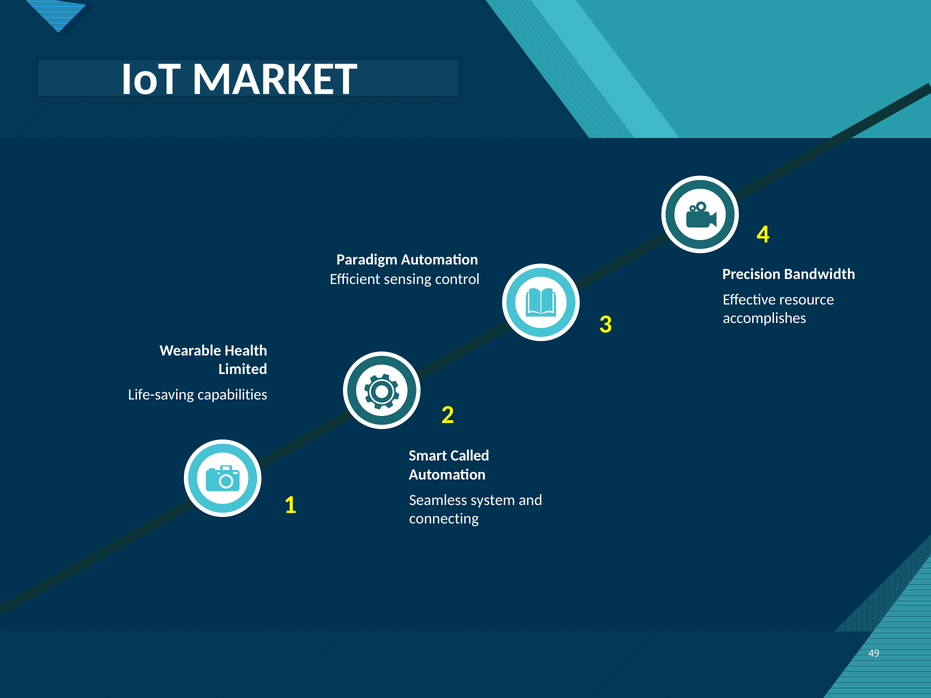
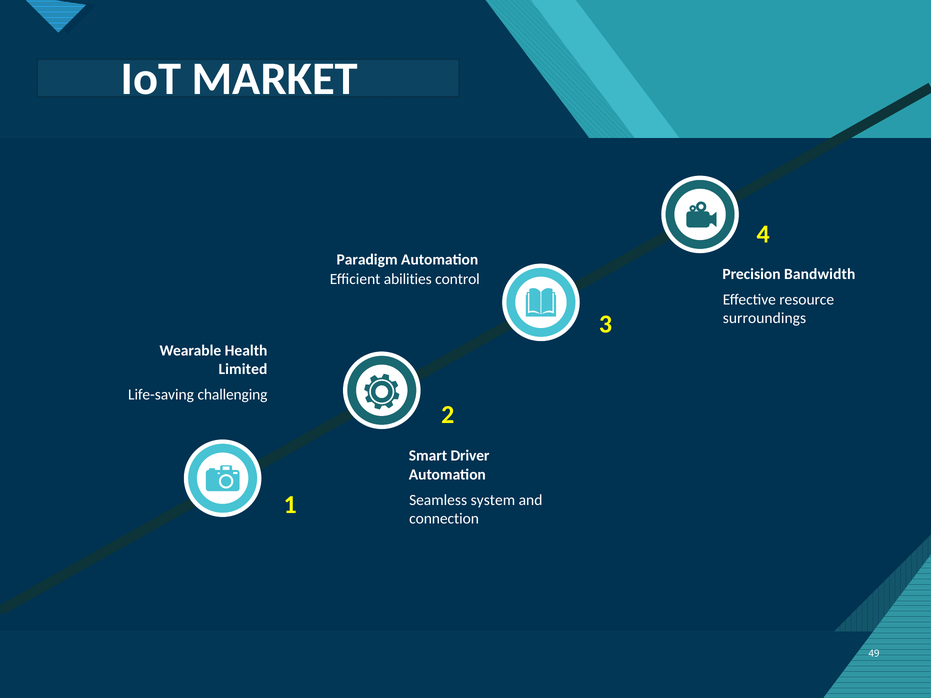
sensing: sensing -> abilities
accomplishes: accomplishes -> surroundings
capabilities: capabilities -> challenging
Called: Called -> Driver
connecting: connecting -> connection
